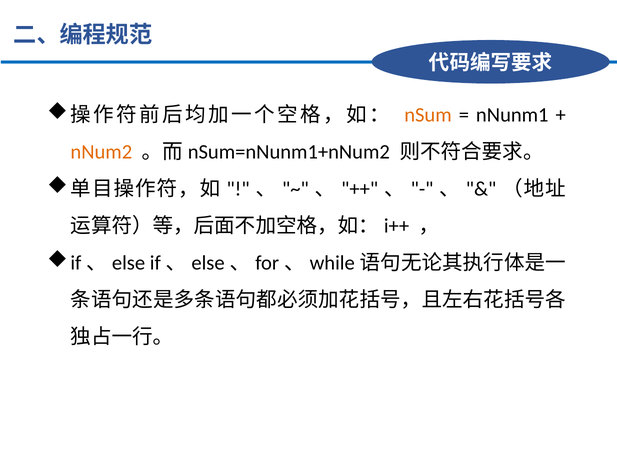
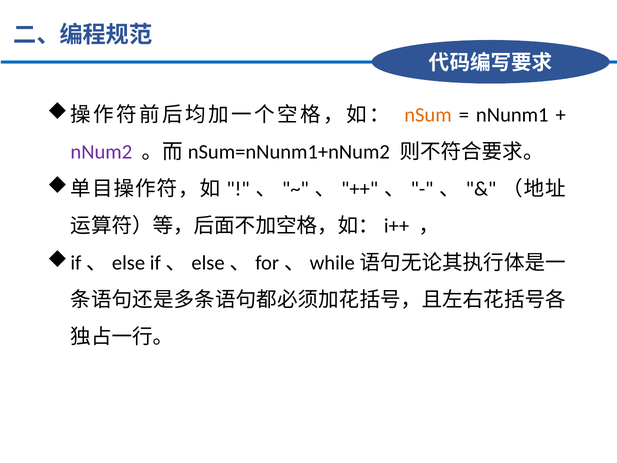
nNum2 colour: orange -> purple
